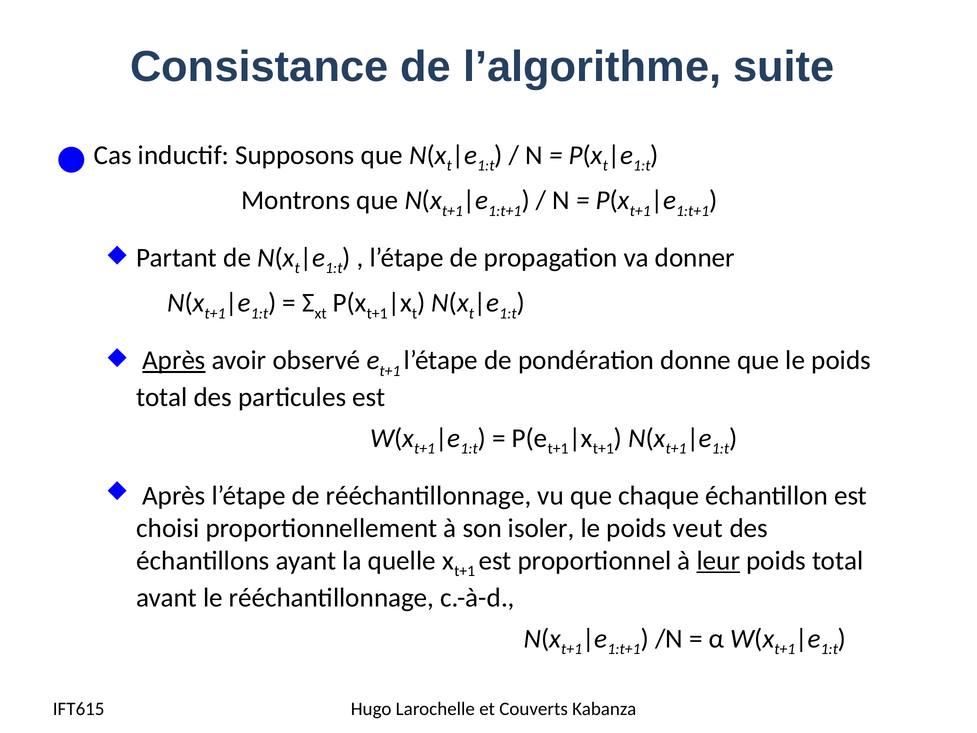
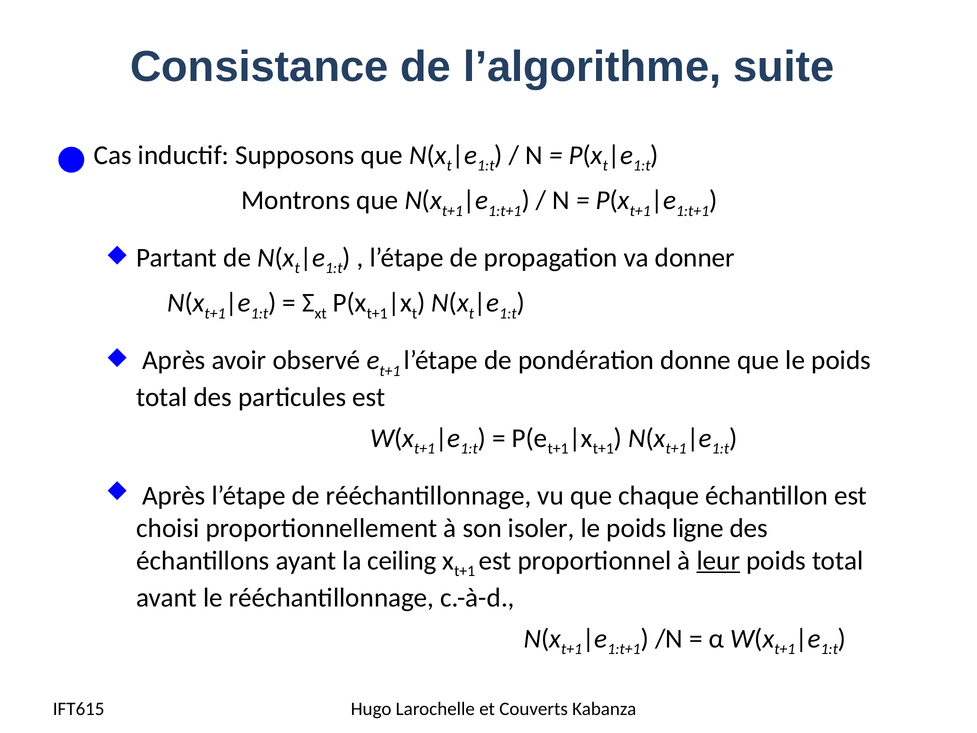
Après at (174, 360) underline: present -> none
veut: veut -> ligne
quelle: quelle -> ceiling
